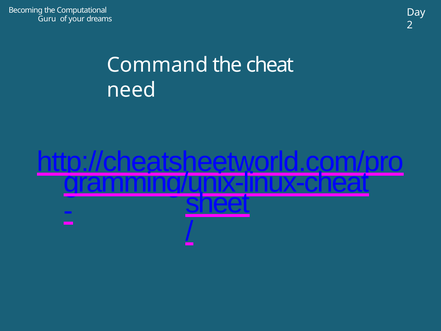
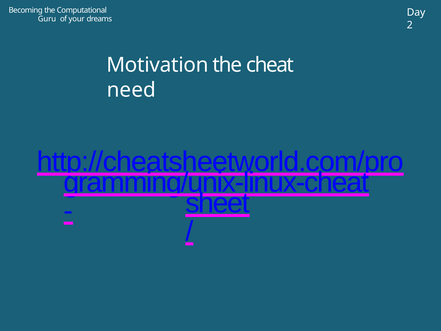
Command: Command -> Motivation
